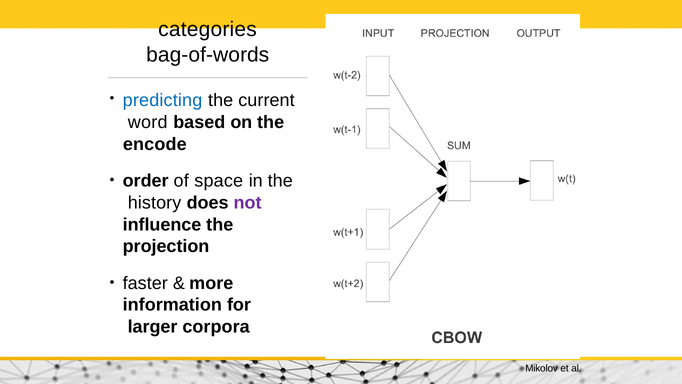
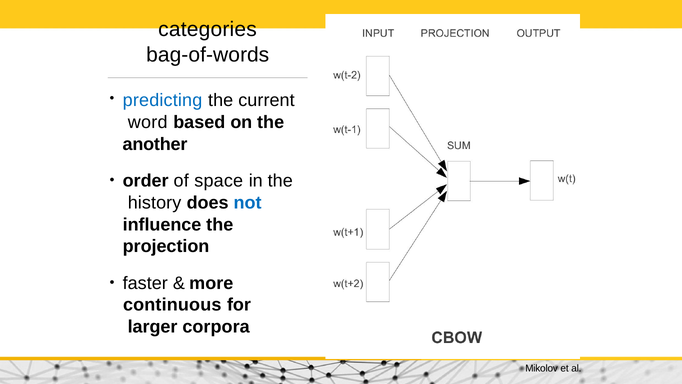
encode: encode -> another
not colour: purple -> blue
information: information -> continuous
